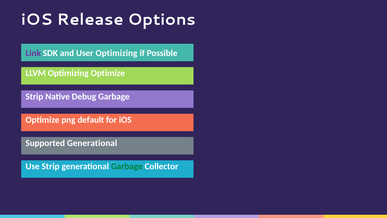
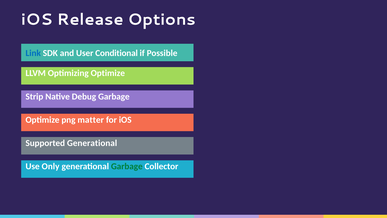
Link colour: purple -> blue
User Optimizing: Optimizing -> Conditional
default: default -> matter
Use Strip: Strip -> Only
